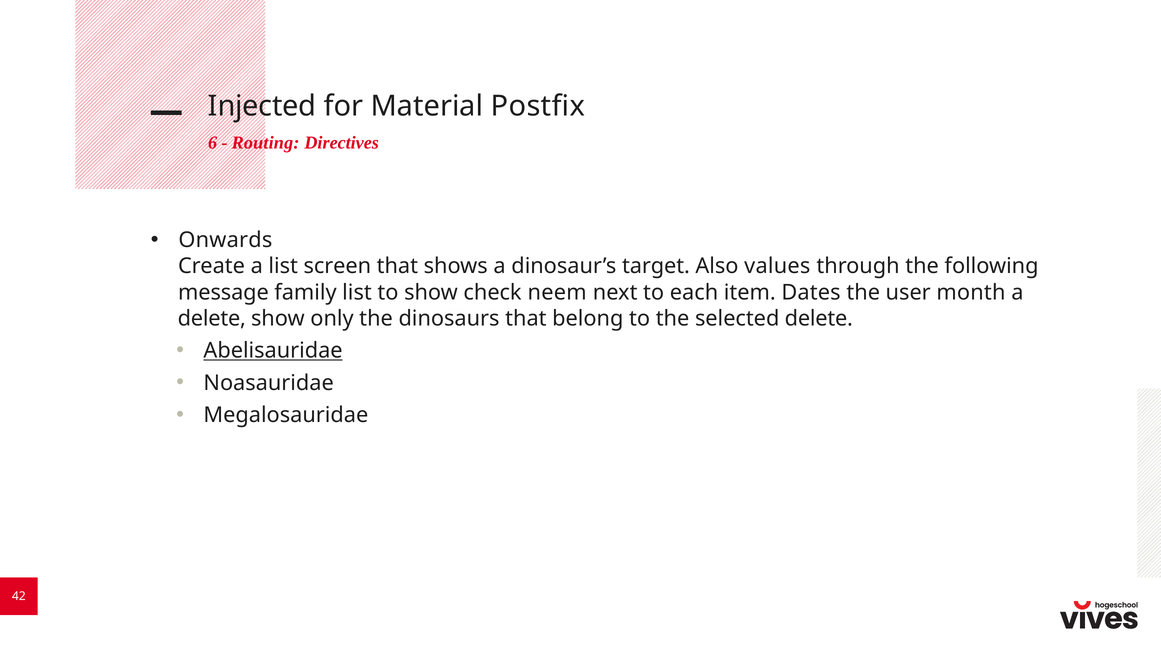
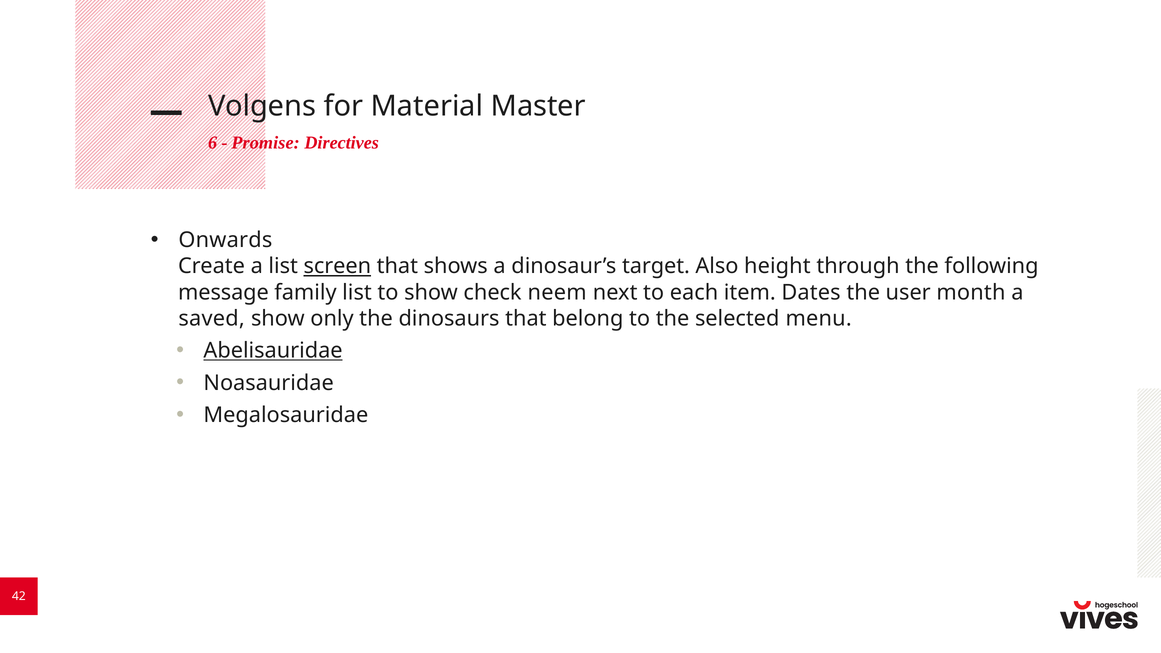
Injected: Injected -> Volgens
Postfix: Postfix -> Master
Routing: Routing -> Promise
screen underline: none -> present
values: values -> height
delete at (212, 319): delete -> saved
selected delete: delete -> menu
